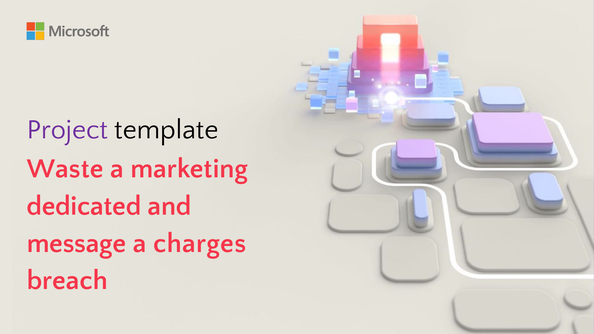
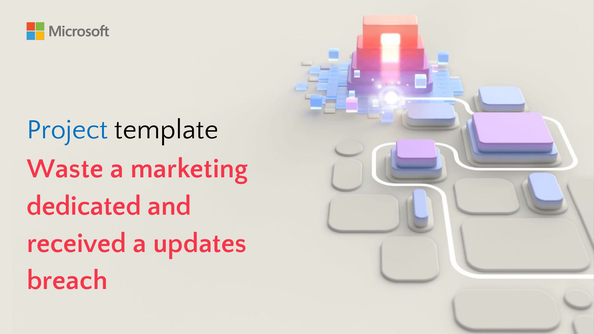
Project colour: purple -> blue
message: message -> received
charges: charges -> updates
